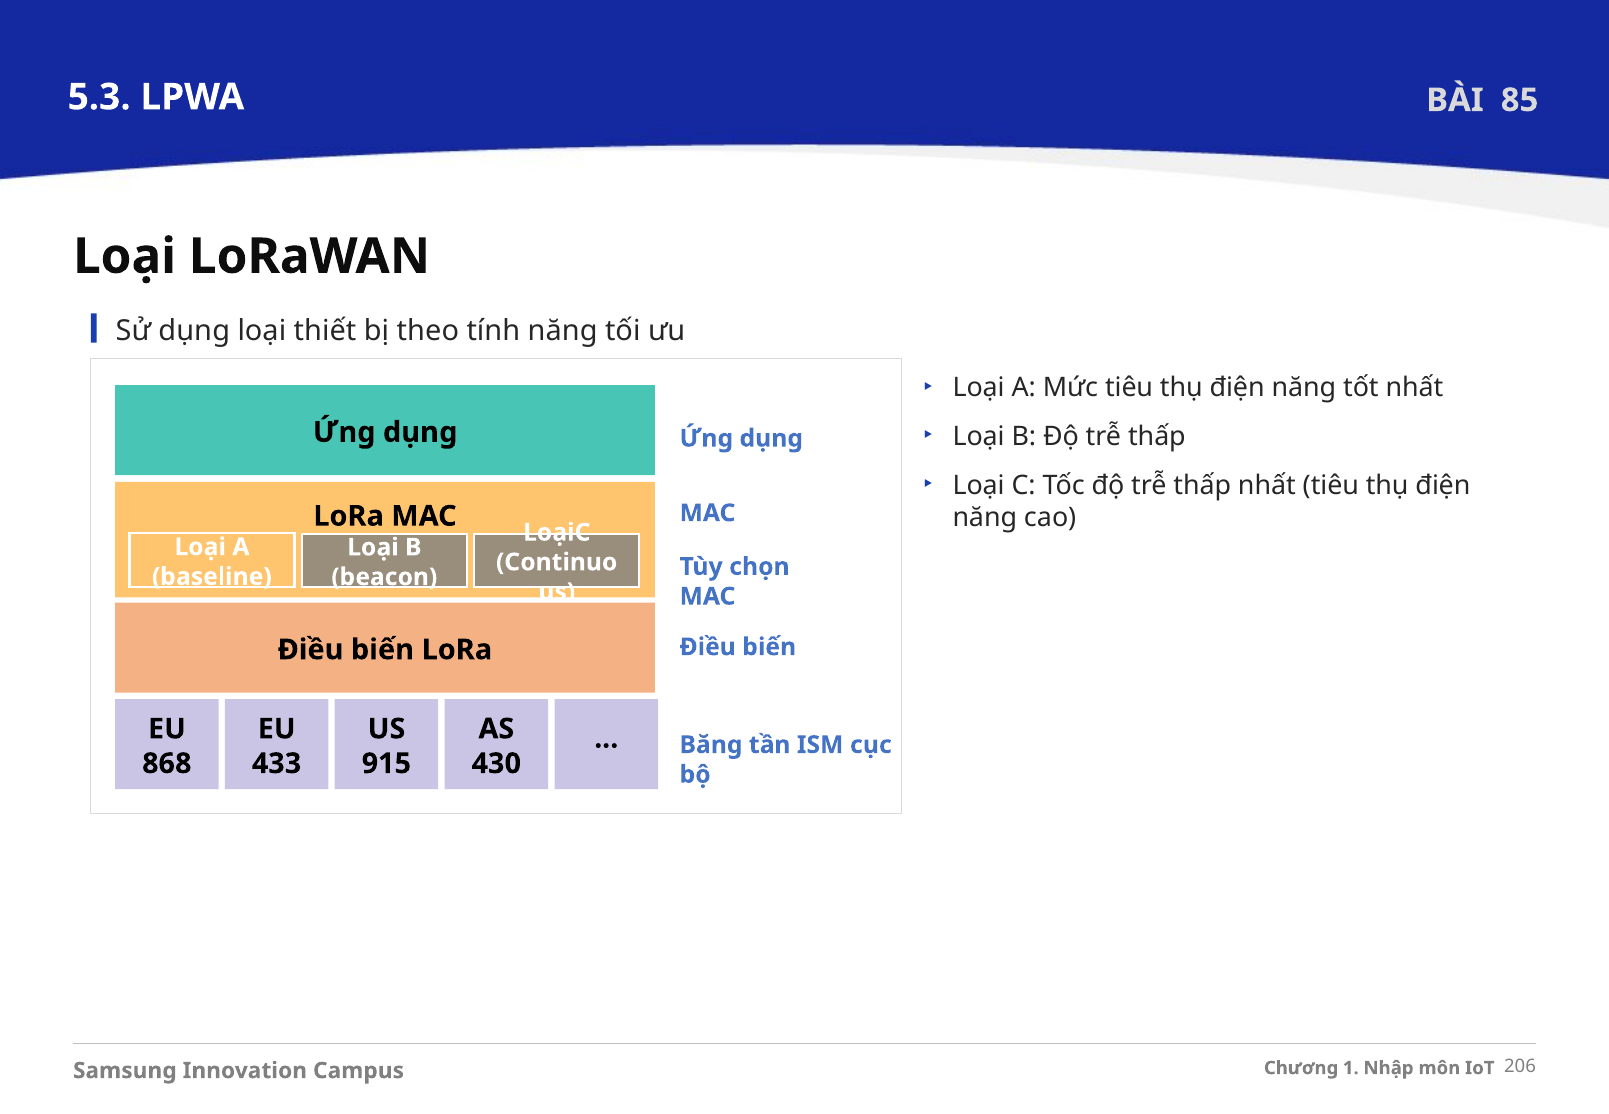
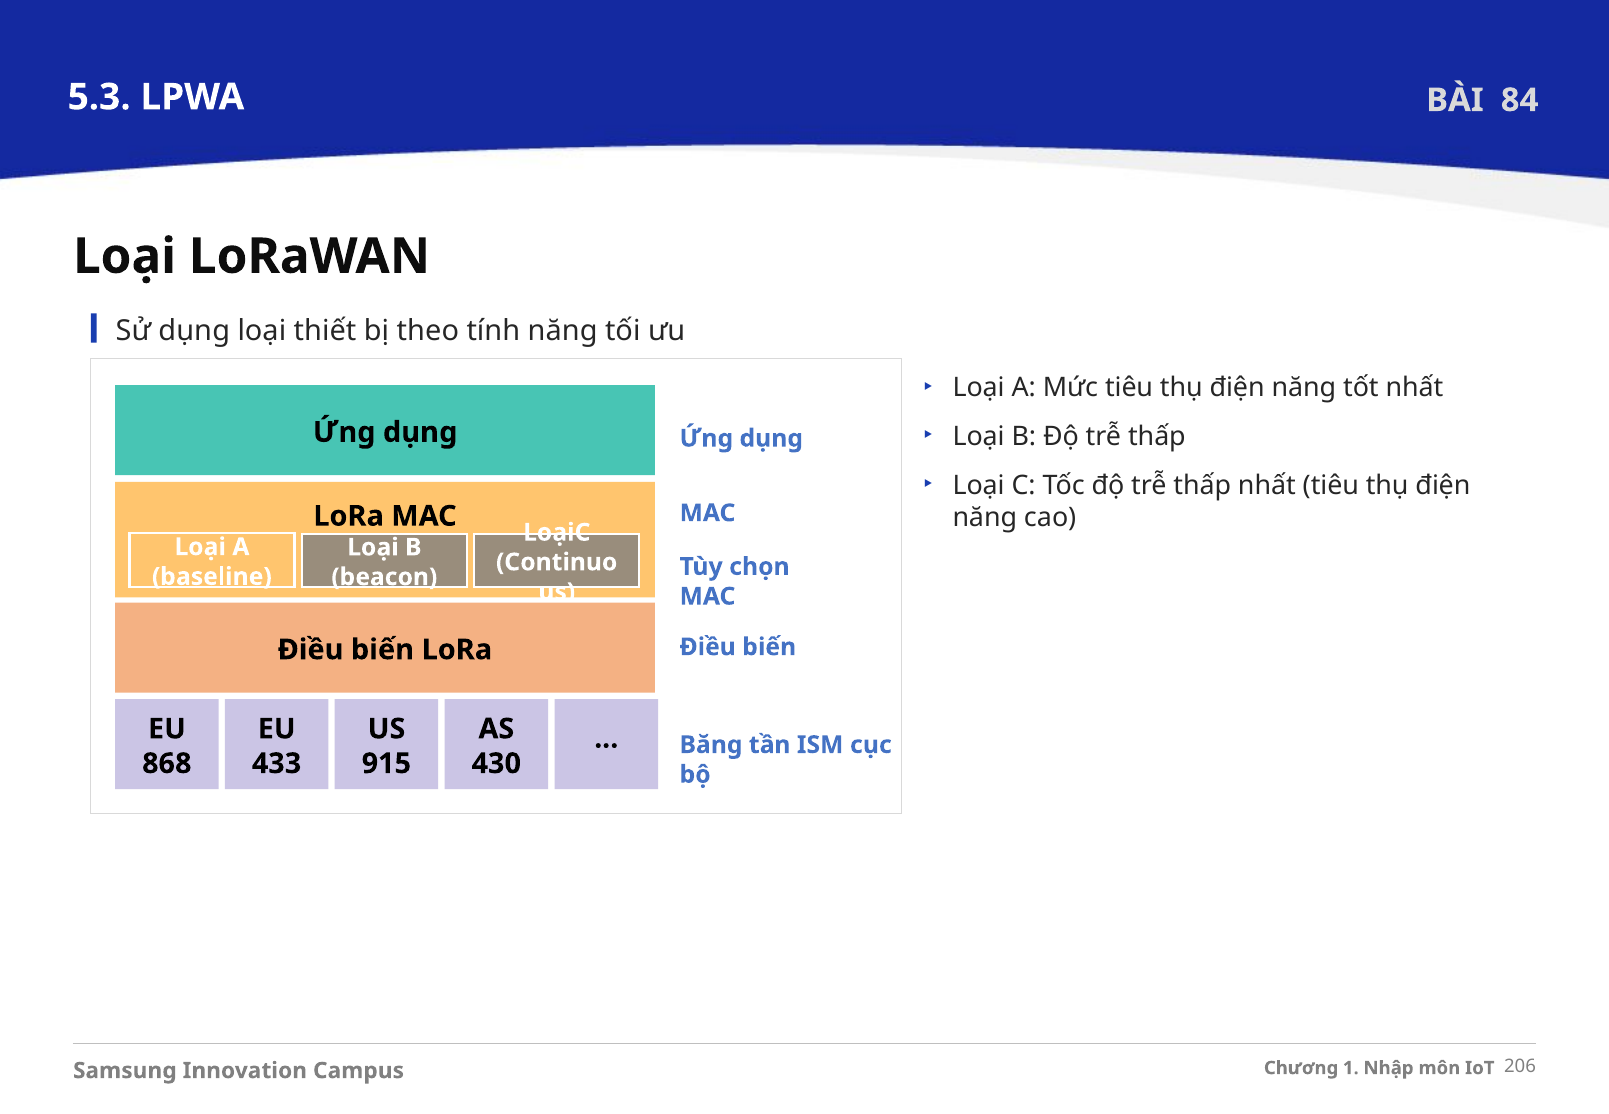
85: 85 -> 84
